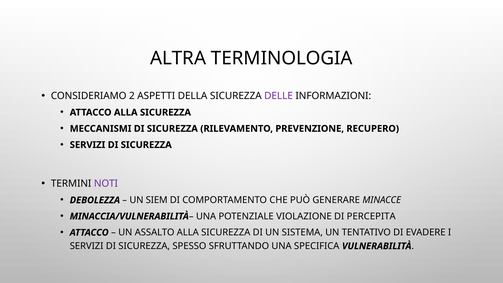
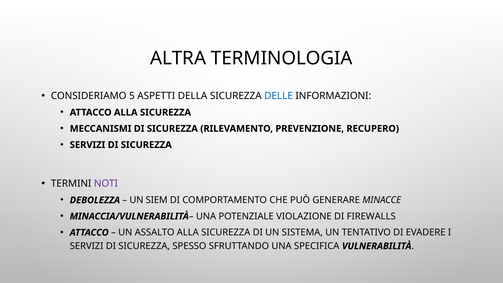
2: 2 -> 5
DELLE colour: purple -> blue
PERCEPITA: PERCEPITA -> FIREWALLS
